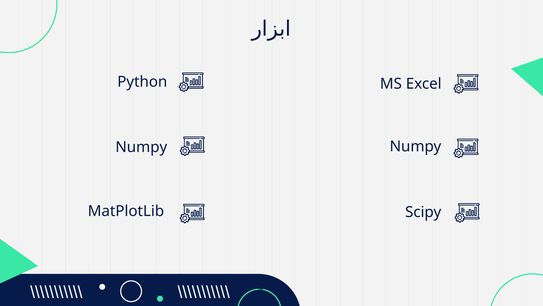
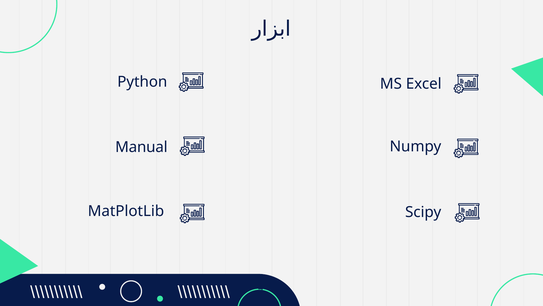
Numpy at (141, 147): Numpy -> Manual
